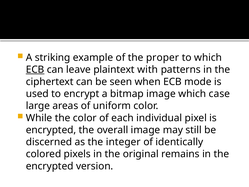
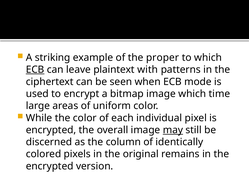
case: case -> time
may underline: none -> present
integer: integer -> column
